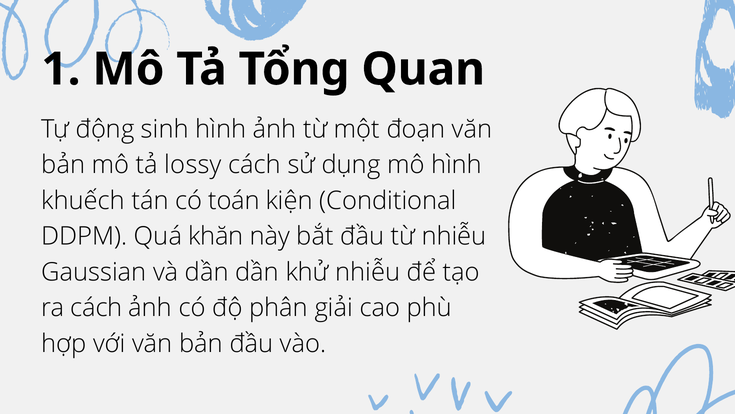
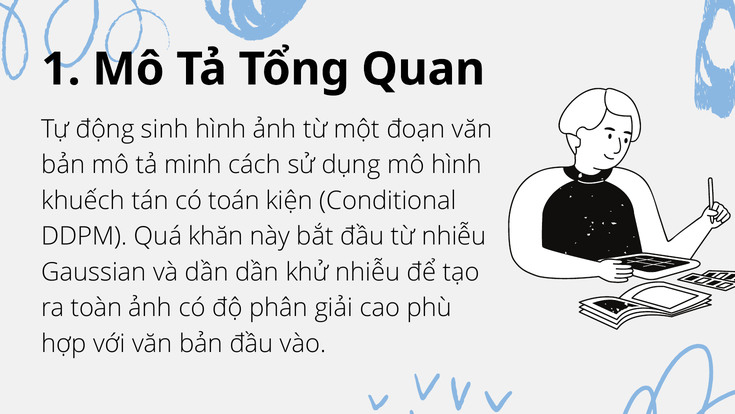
lossy: lossy -> minh
ra cách: cách -> toàn
